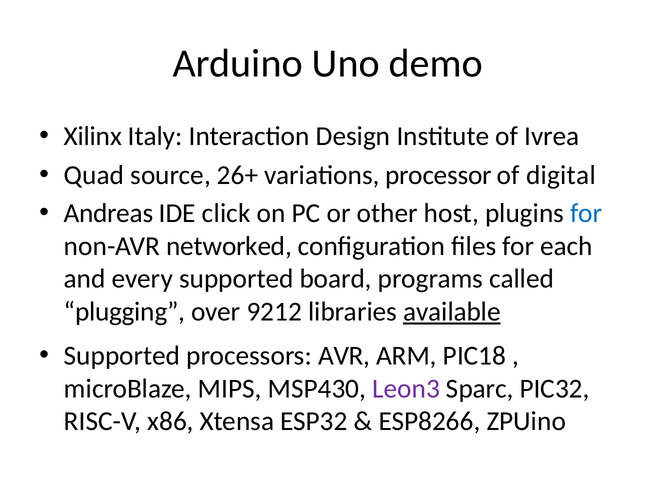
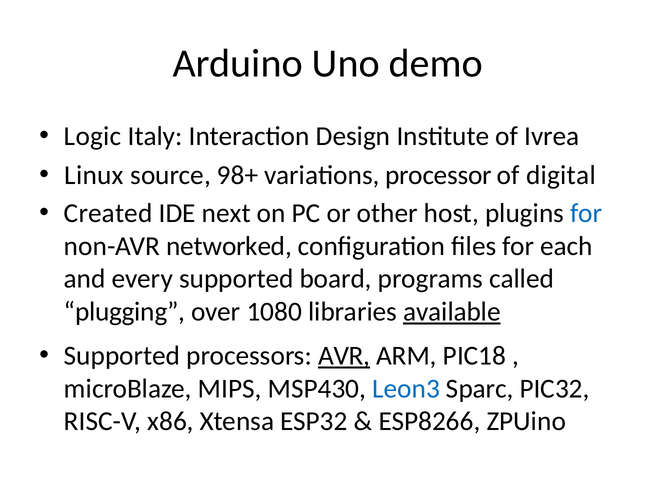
Xilinx: Xilinx -> Logic
Quad: Quad -> Linux
26+: 26+ -> 98+
Andreas: Andreas -> Created
click: click -> next
9212: 9212 -> 1080
AVR underline: none -> present
Leon3 colour: purple -> blue
